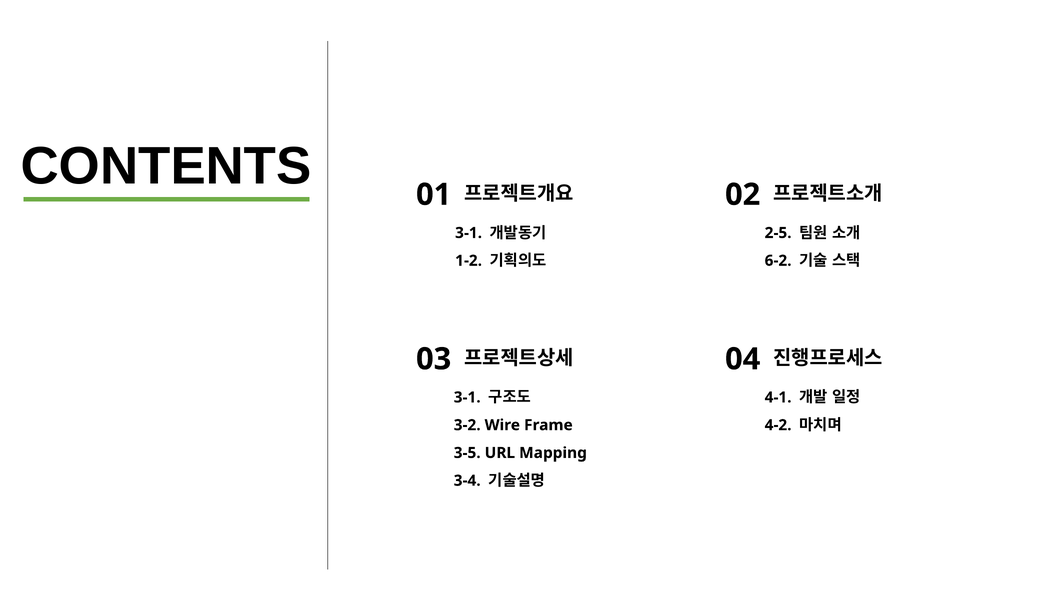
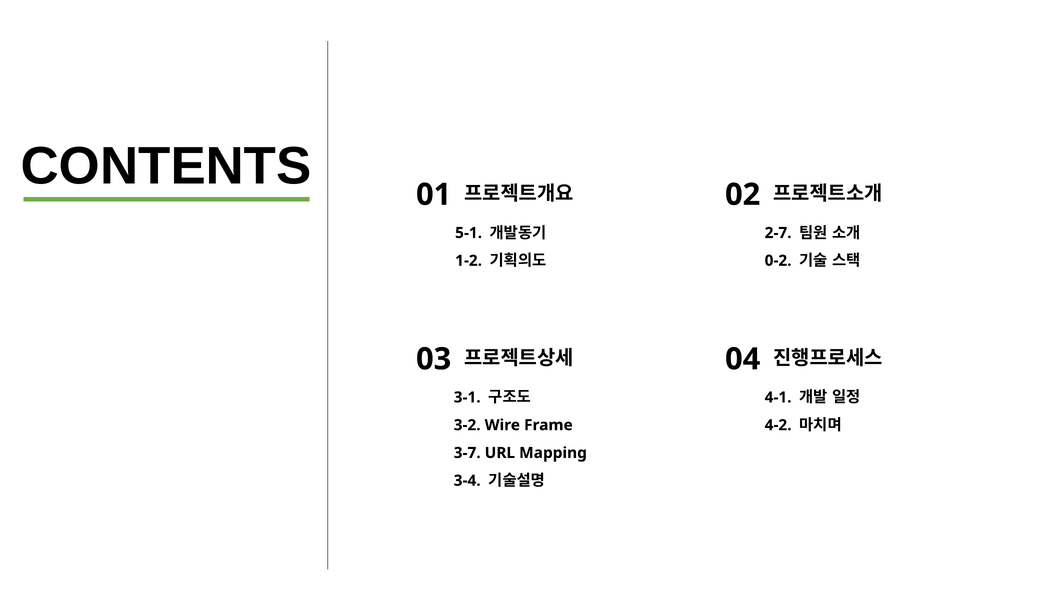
3-1 at (469, 233): 3-1 -> 5-1
2-5: 2-5 -> 2-7
6-2: 6-2 -> 0-2
3-5: 3-5 -> 3-7
